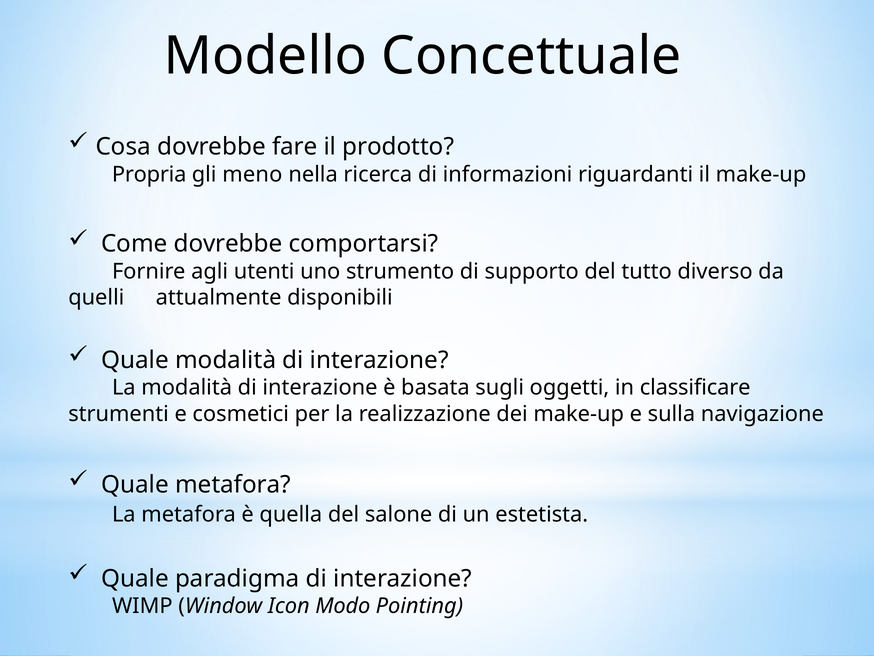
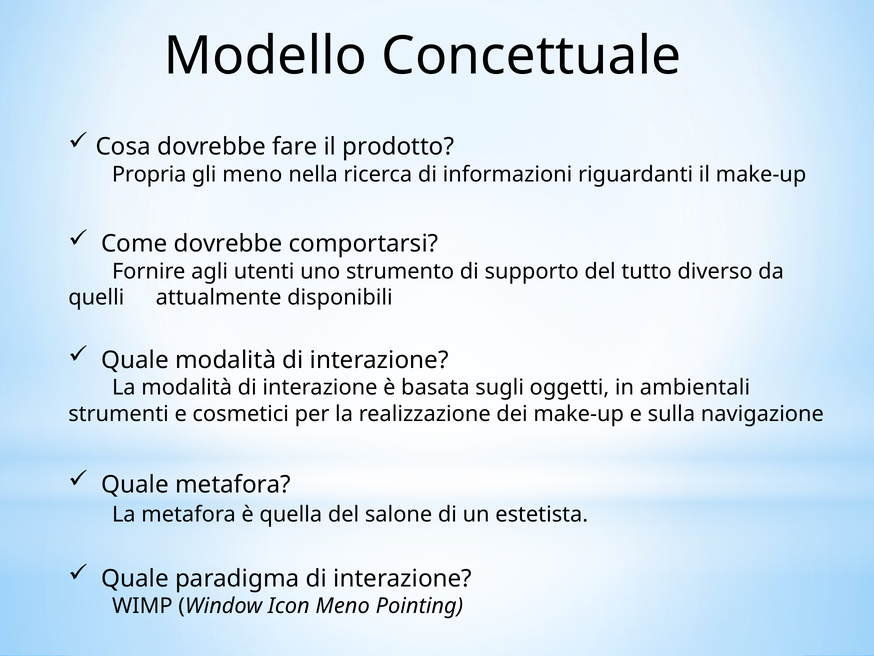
classificare: classificare -> ambientali
Icon Modo: Modo -> Meno
